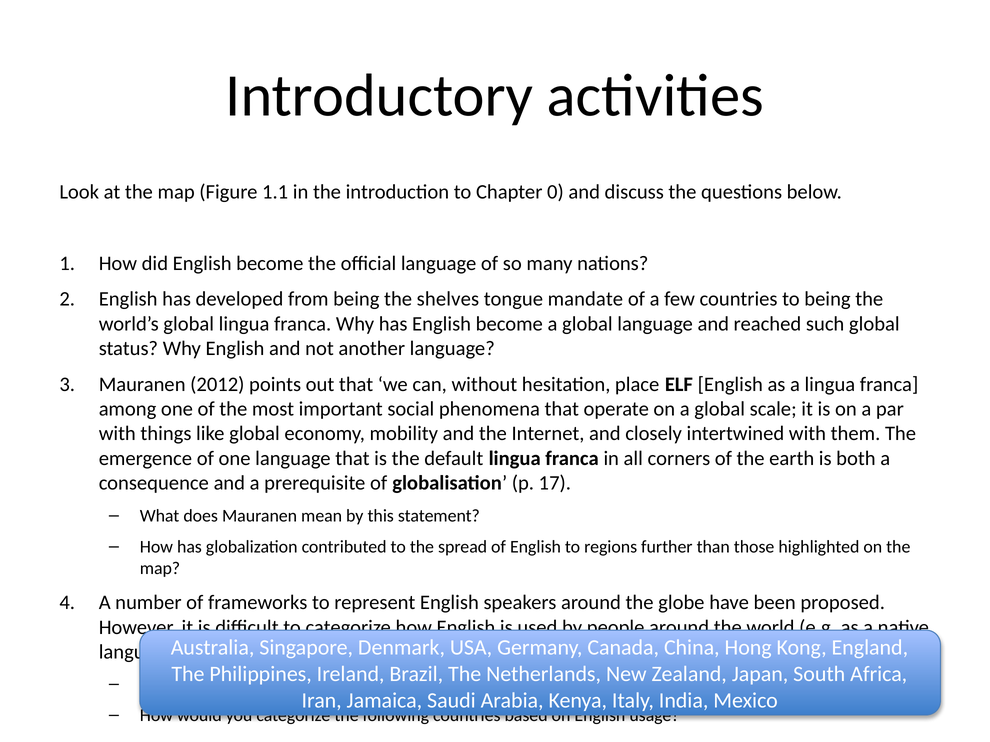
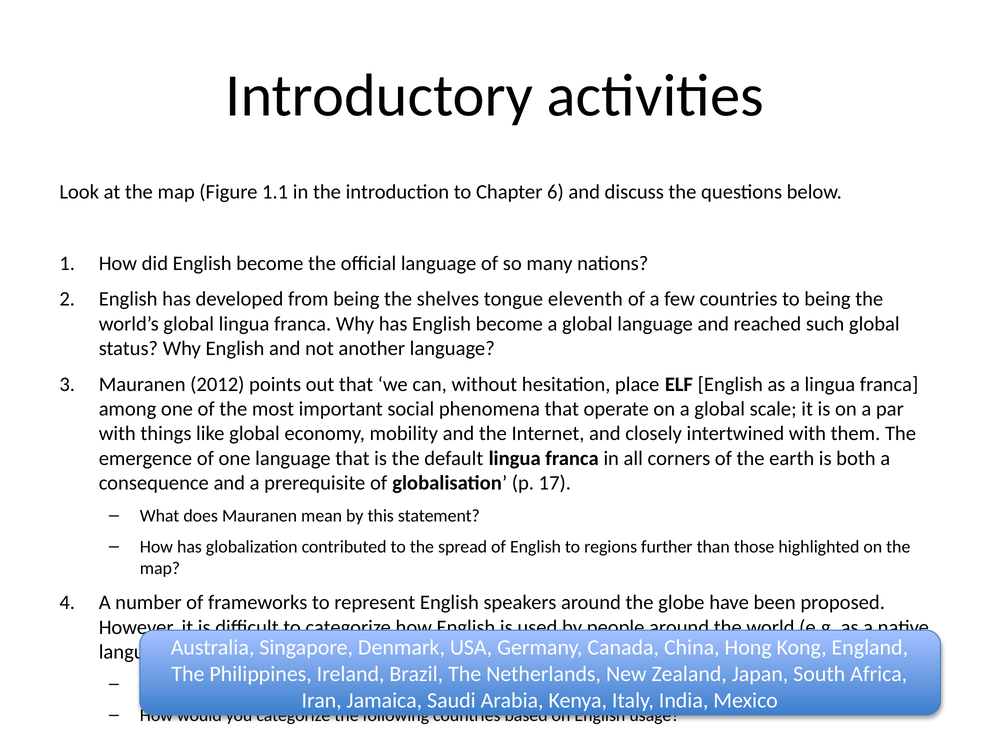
0: 0 -> 6
mandate: mandate -> eleventh
